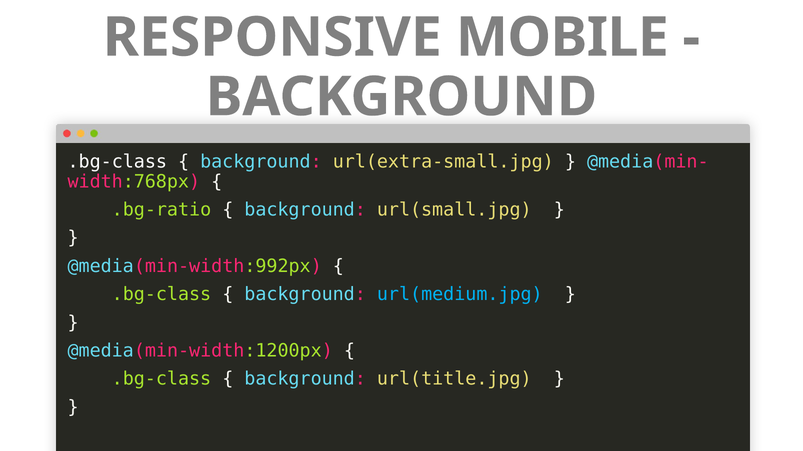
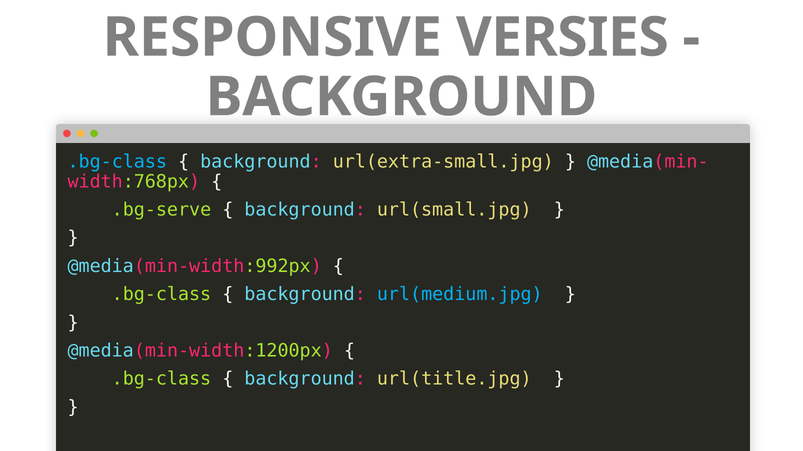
MOBILE: MOBILE -> VERSIES
.bg-class at (117, 162) colour: white -> light blue
.bg-ratio: .bg-ratio -> .bg-serve
